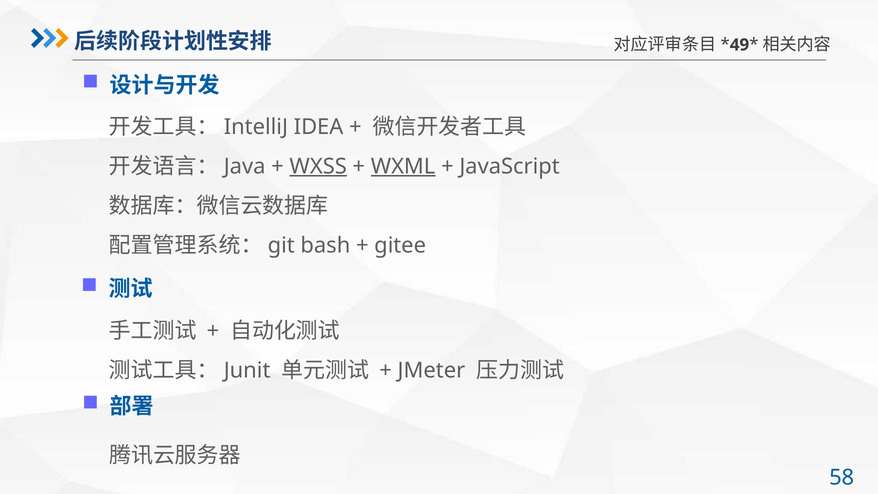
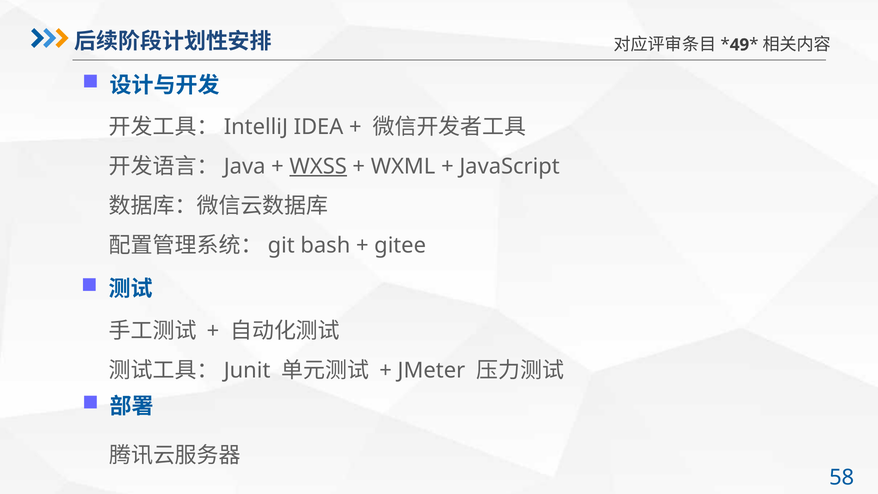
WXML underline: present -> none
